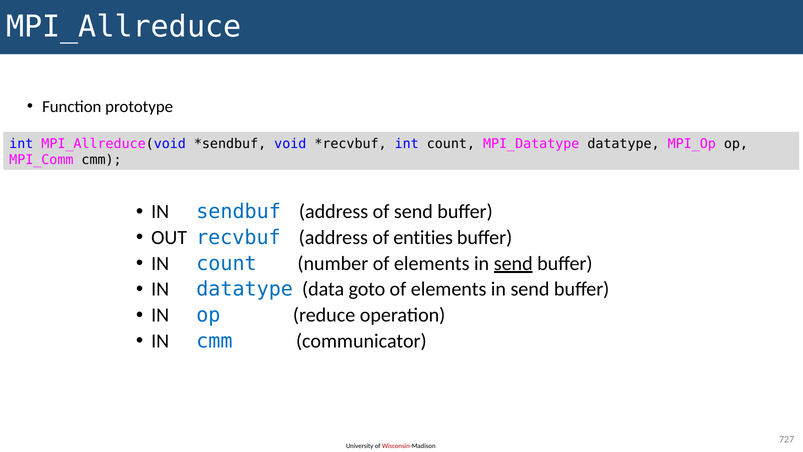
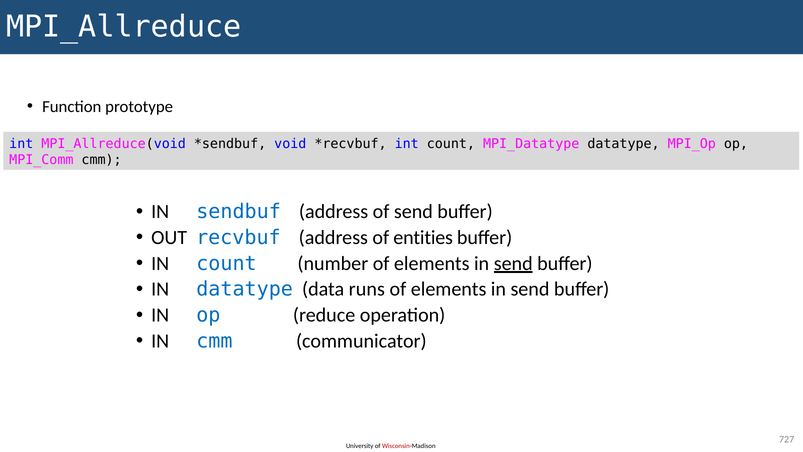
goto: goto -> runs
